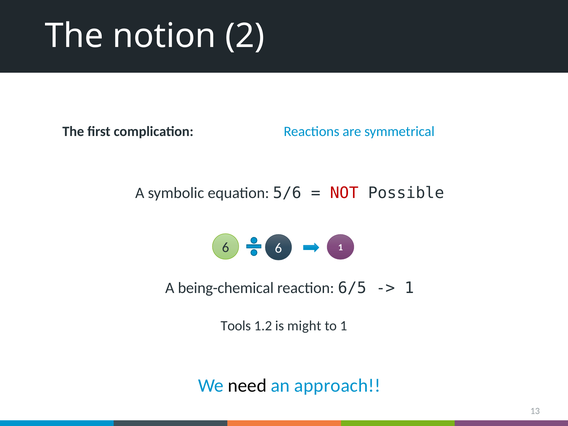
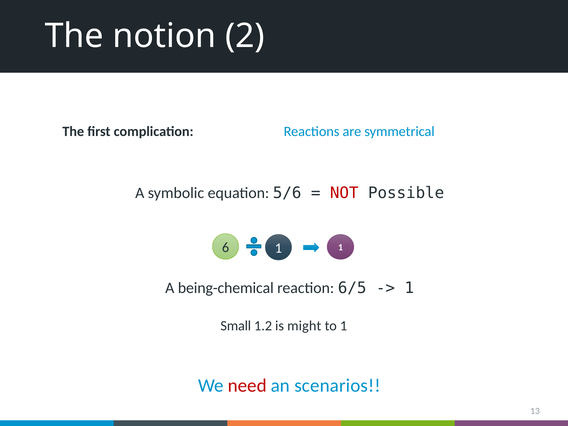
6 6: 6 -> 1
Tools: Tools -> Small
need colour: black -> red
approach: approach -> scenarios
